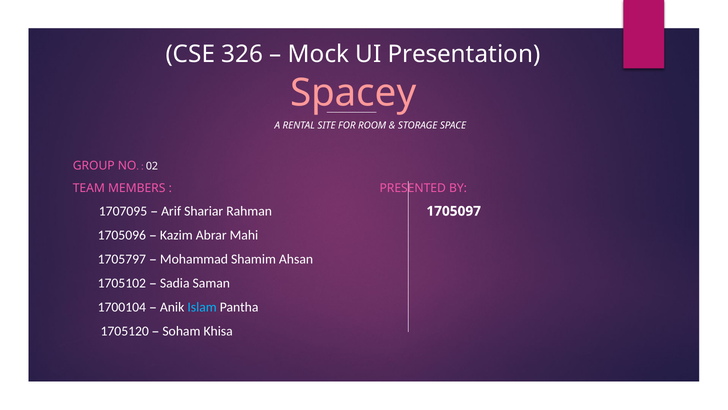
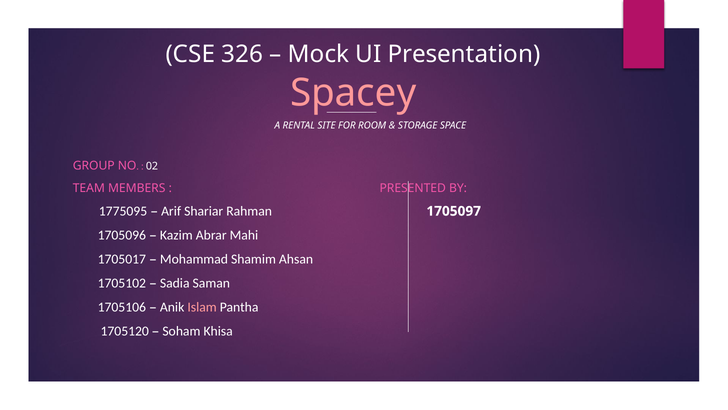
1707095: 1707095 -> 1775095
1705797: 1705797 -> 1705017
1700104: 1700104 -> 1705106
Islam colour: light blue -> pink
